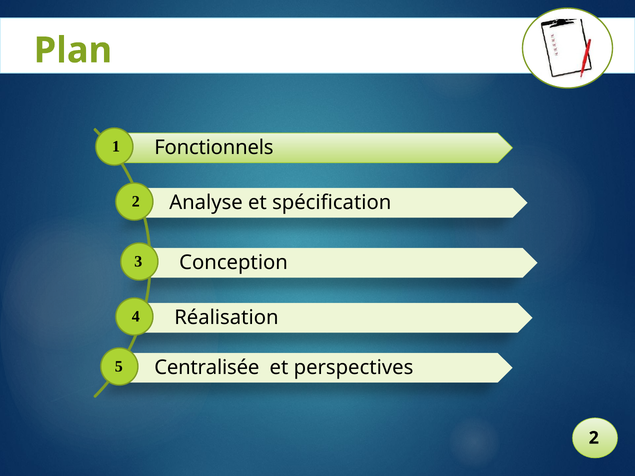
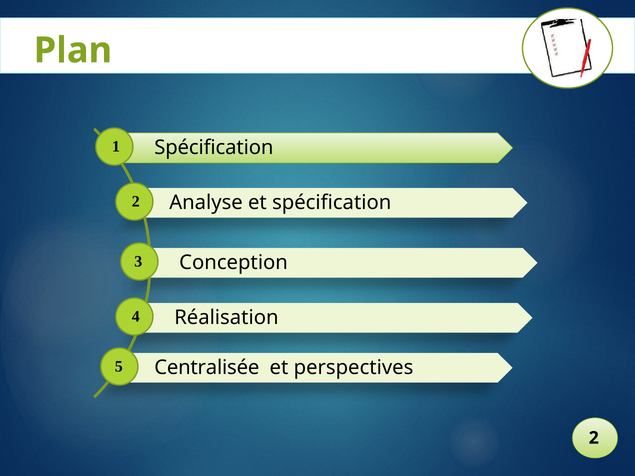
Fonctionnels at (214, 148): Fonctionnels -> Spécification
